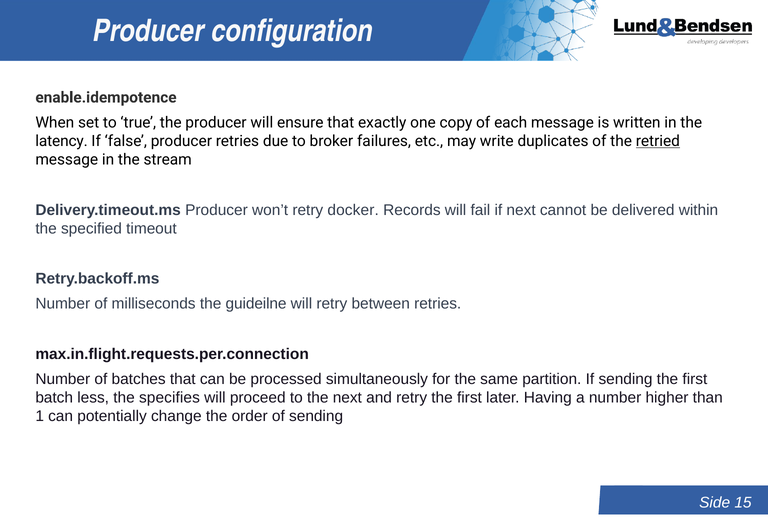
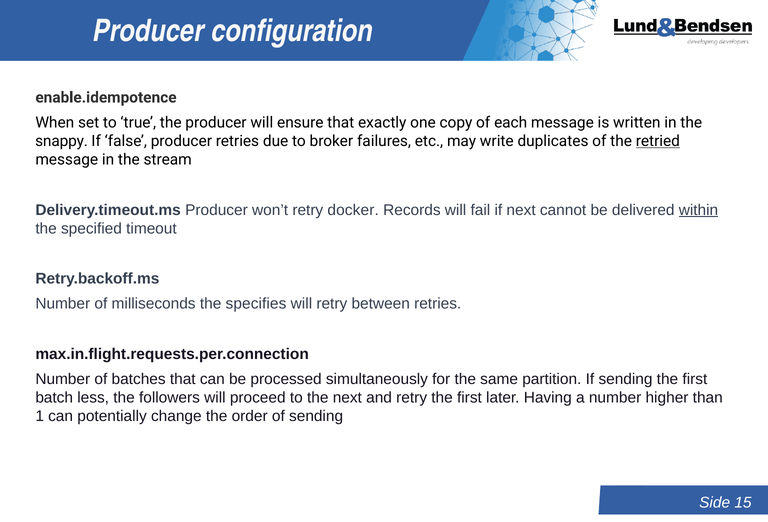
latency: latency -> snappy
within underline: none -> present
guideilne: guideilne -> specifies
specifies: specifies -> followers
